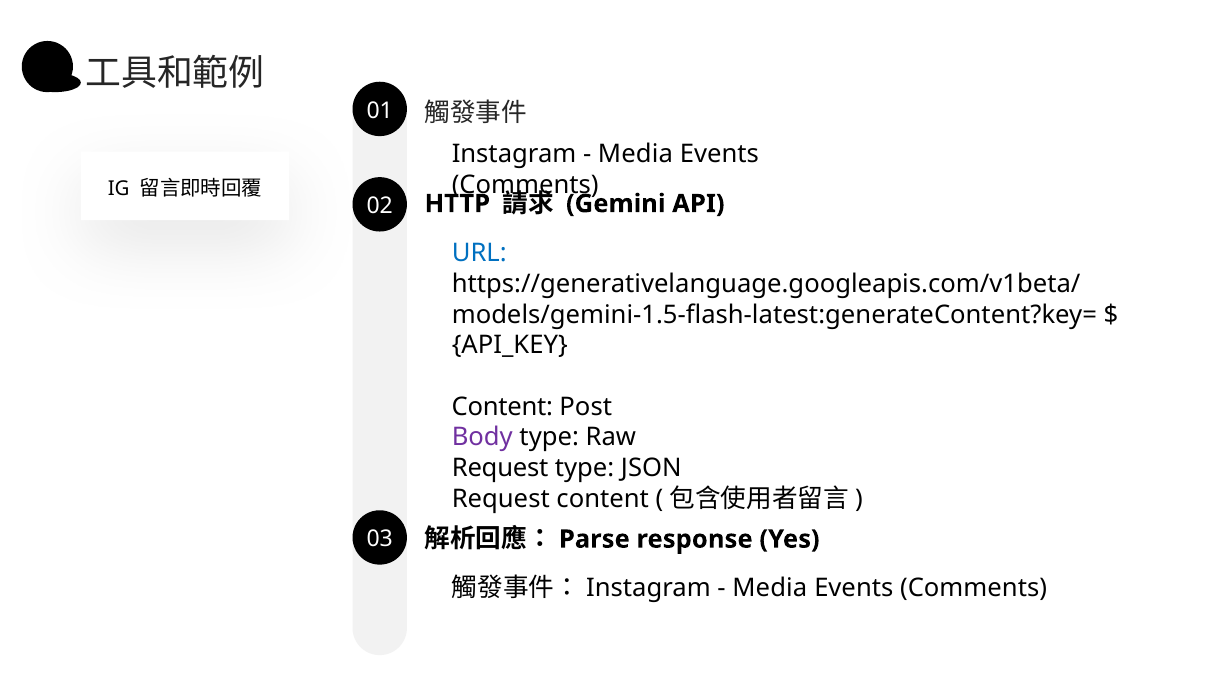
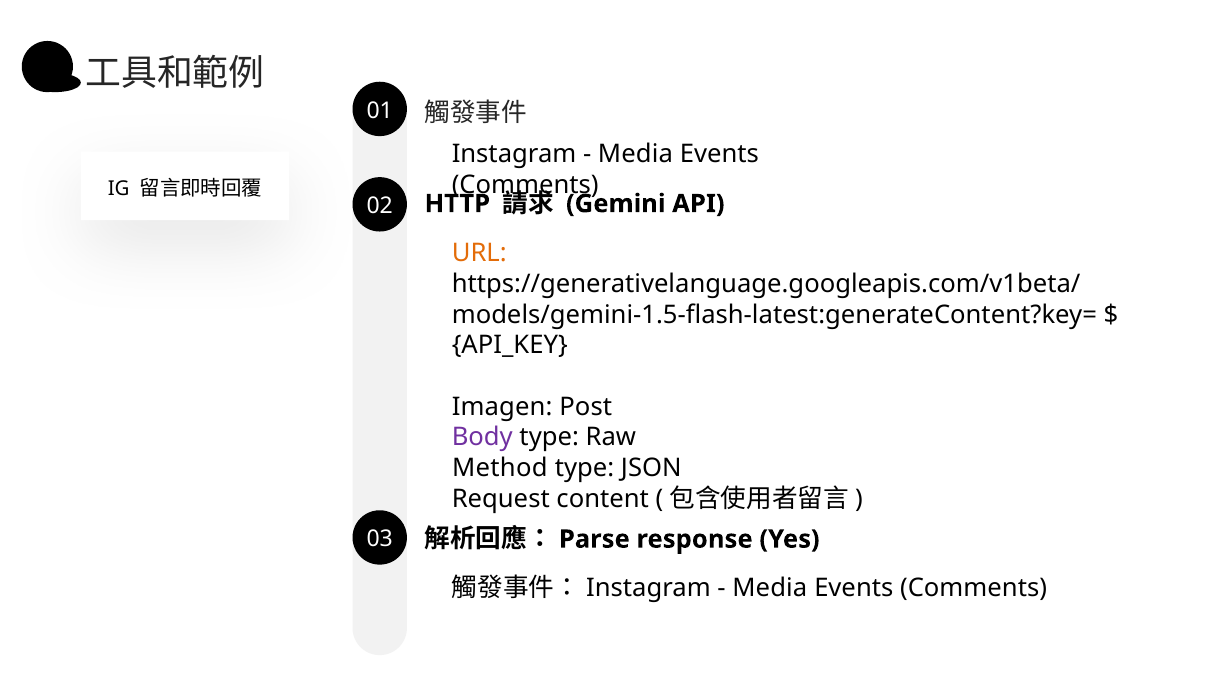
URL colour: blue -> orange
Content at (502, 407): Content -> Imagen
Request at (500, 468): Request -> Method
